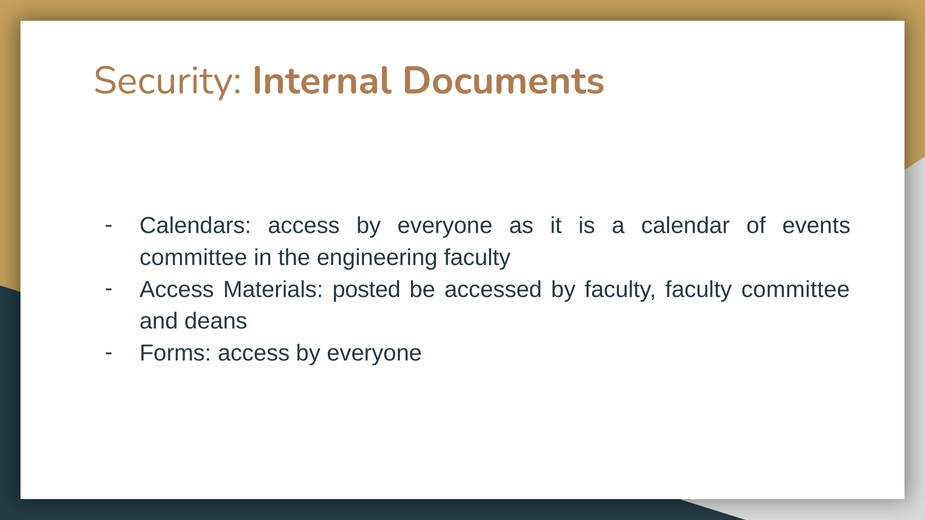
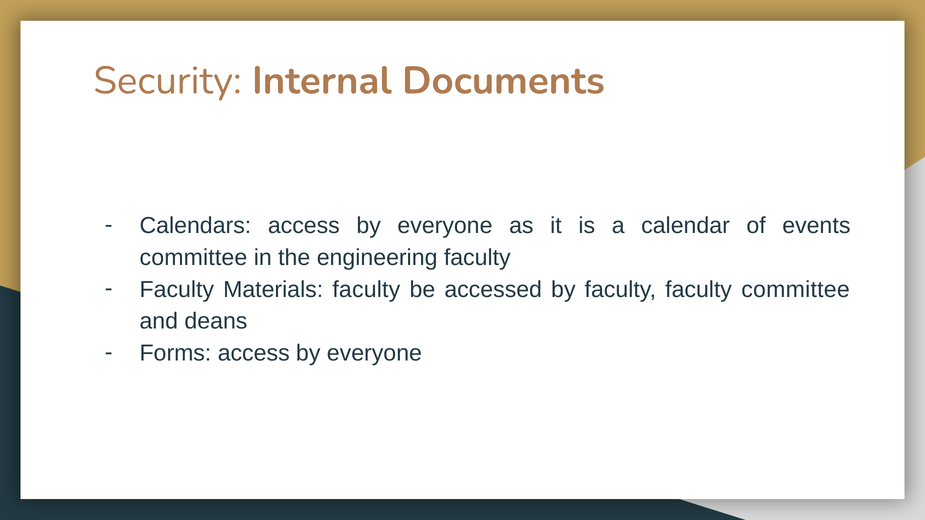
Access at (177, 290): Access -> Faculty
Materials posted: posted -> faculty
